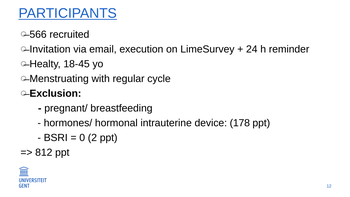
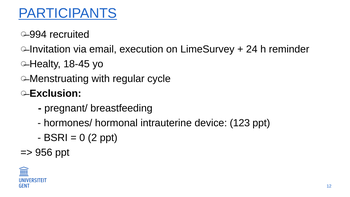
566: 566 -> 994
178: 178 -> 123
812: 812 -> 956
